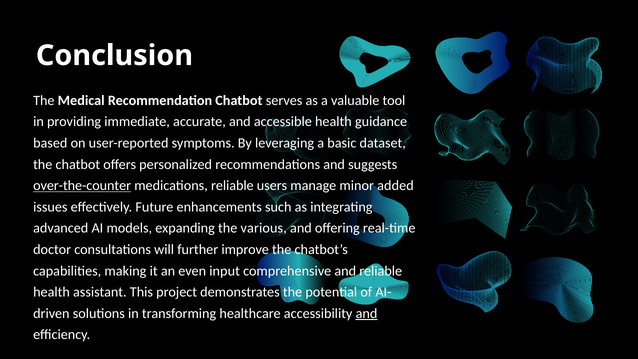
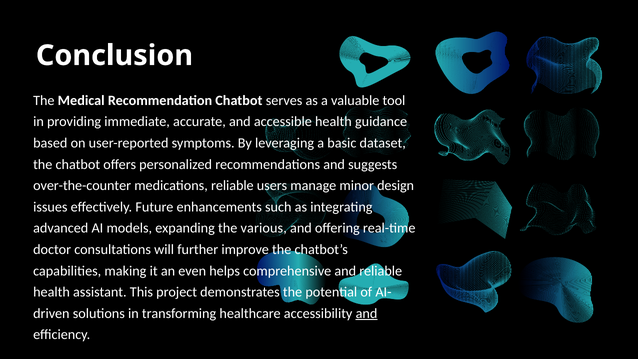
over-the-counter underline: present -> none
added: added -> design
input: input -> helps
